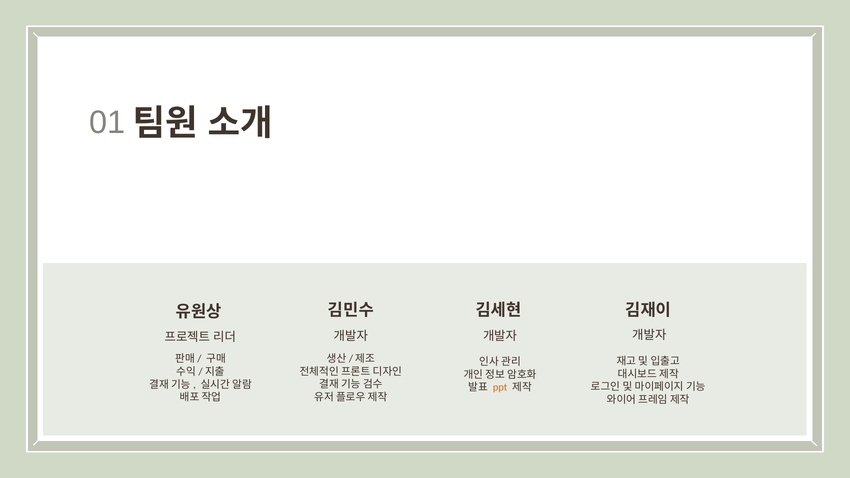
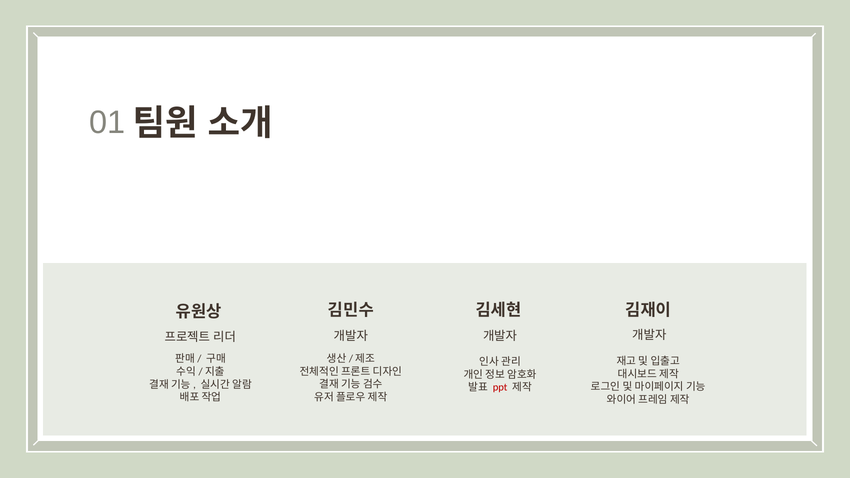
ppt colour: orange -> red
